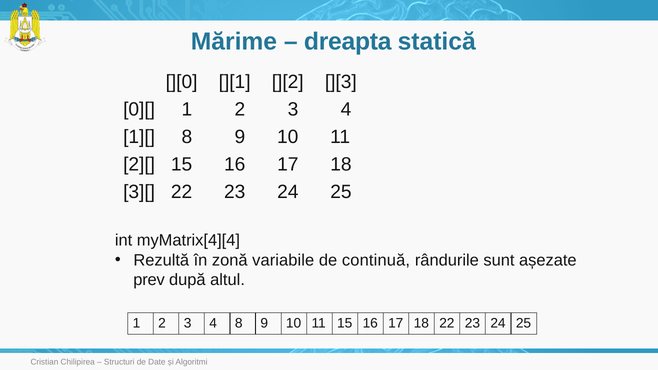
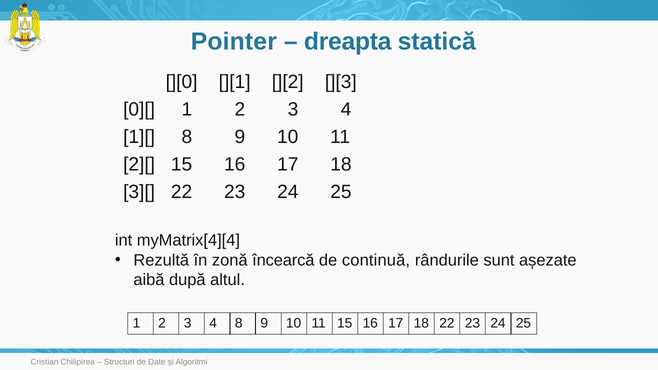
Mărime: Mărime -> Pointer
variabile: variabile -> încearcă
prev: prev -> aibă
